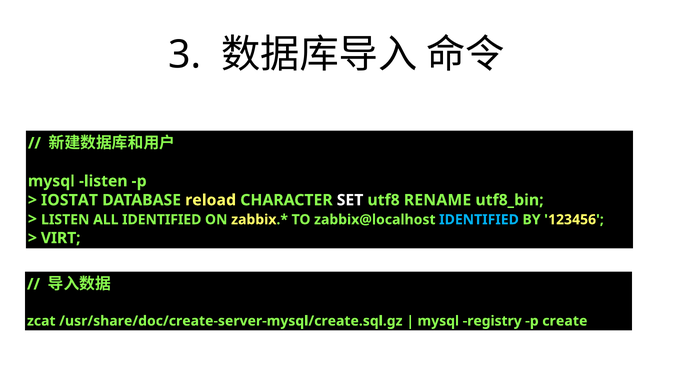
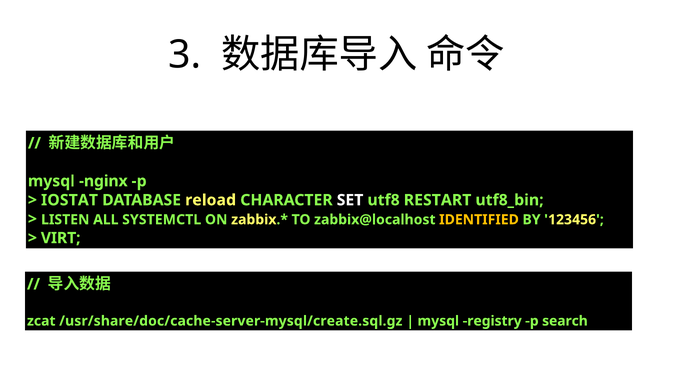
mysql listen: listen -> nginx
RENAME: RENAME -> RESTART
ALL IDENTIFIED: IDENTIFIED -> SYSTEMCTL
IDENTIFIED at (479, 219) colour: light blue -> yellow
/usr/share/doc/create-server-mysql/create.sql.gz: /usr/share/doc/create-server-mysql/create.sql.gz -> /usr/share/doc/cache-server-mysql/create.sql.gz
create: create -> search
